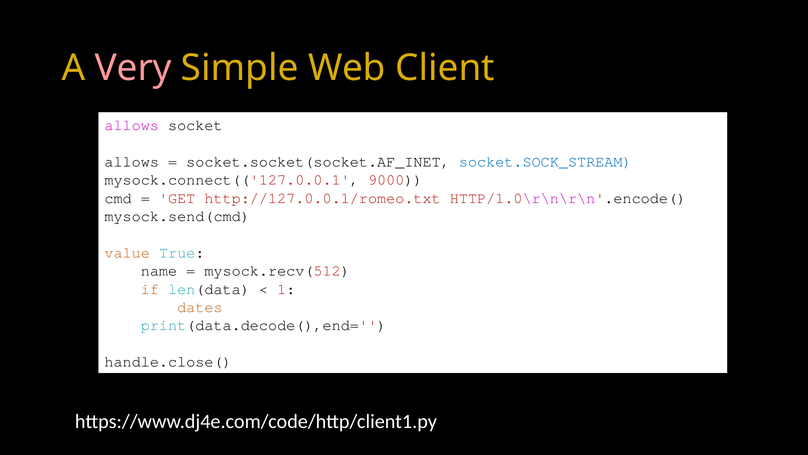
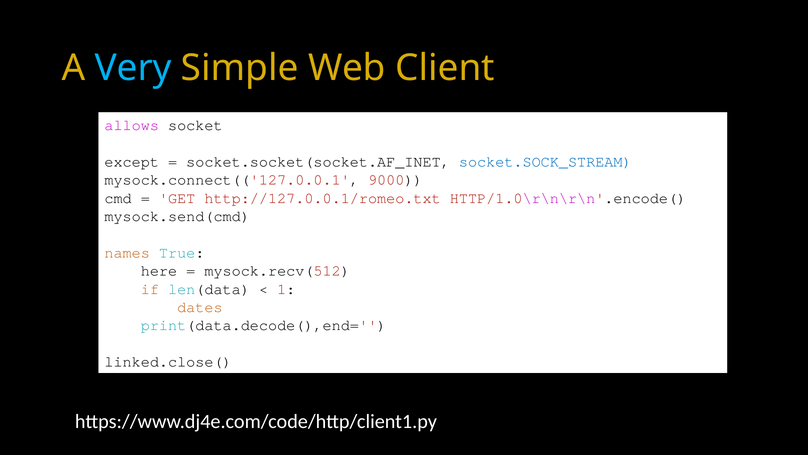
Very colour: pink -> light blue
allows at (132, 162): allows -> except
value: value -> names
name: name -> here
handle.close(: handle.close( -> linked.close(
